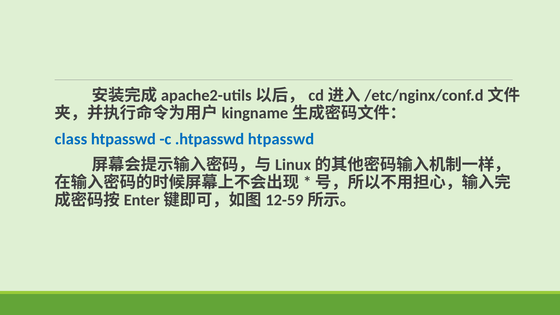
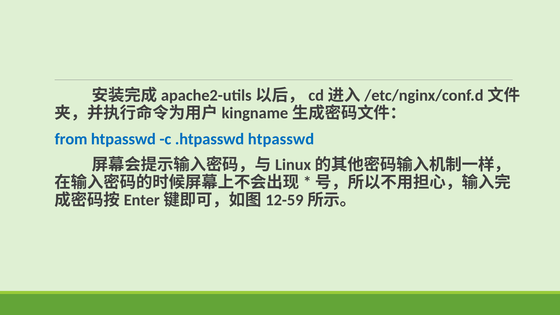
class: class -> from
